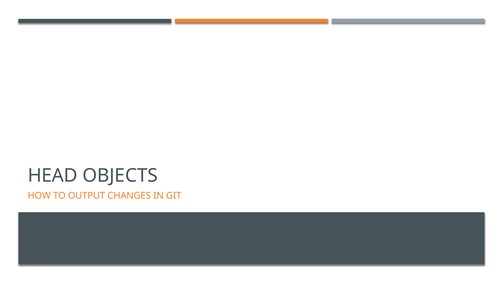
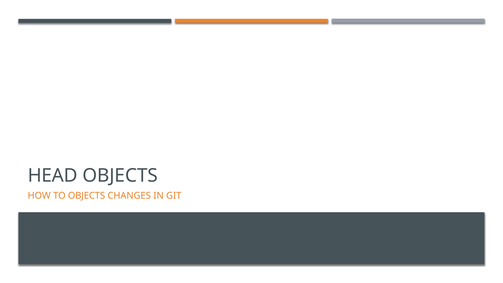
TO OUTPUT: OUTPUT -> OBJECTS
